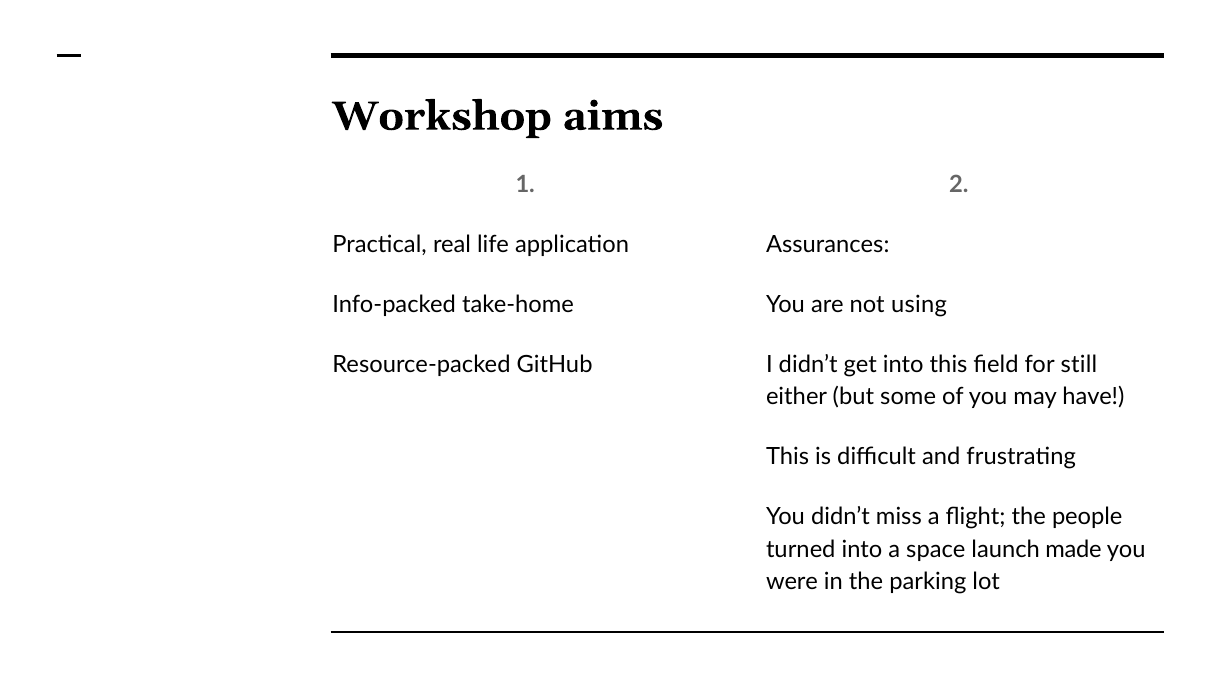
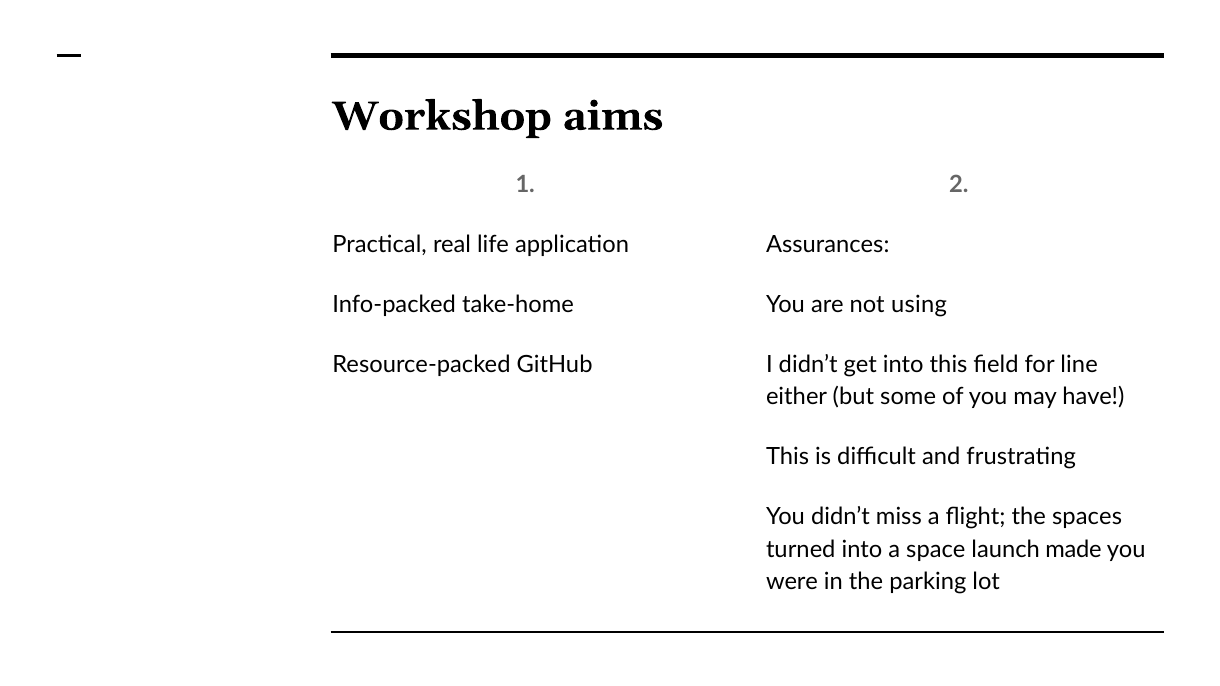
still: still -> line
people: people -> spaces
